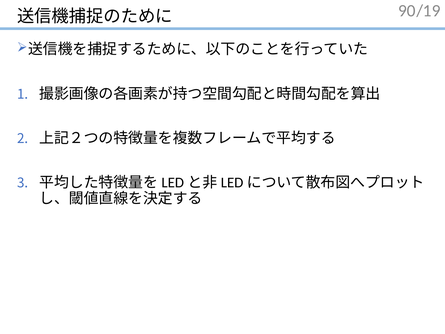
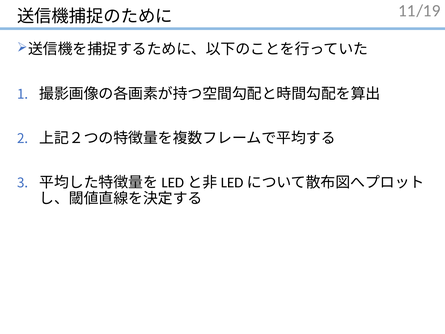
90: 90 -> 11
